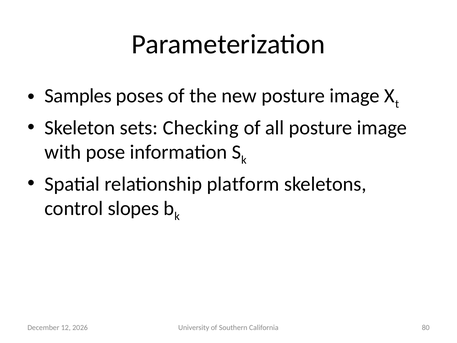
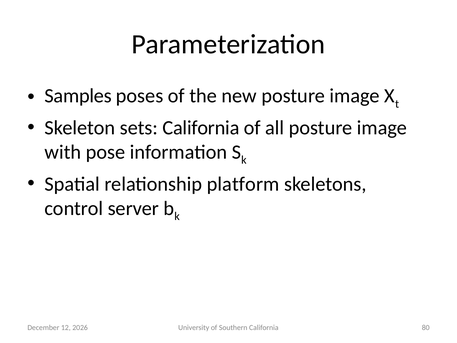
sets Checking: Checking -> California
slopes: slopes -> server
